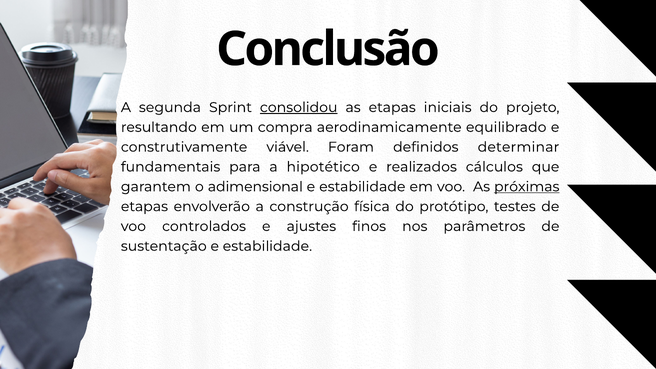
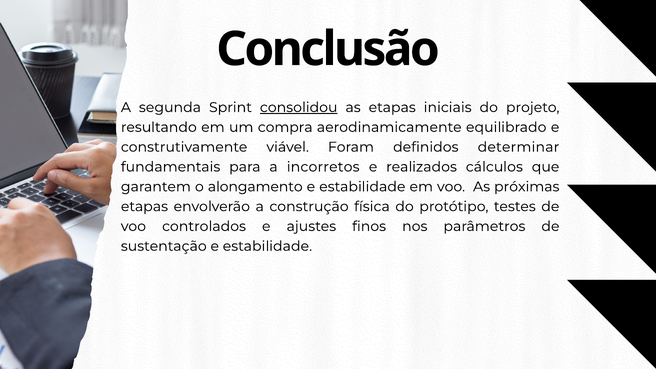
hipotético: hipotético -> incorretos
adimensional: adimensional -> alongamento
próximas underline: present -> none
